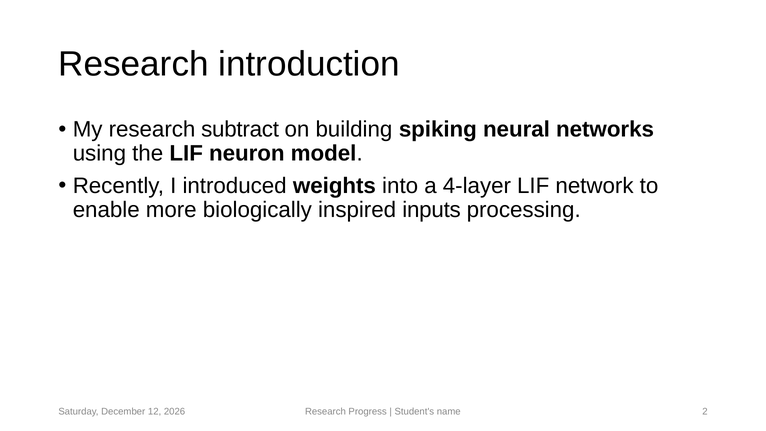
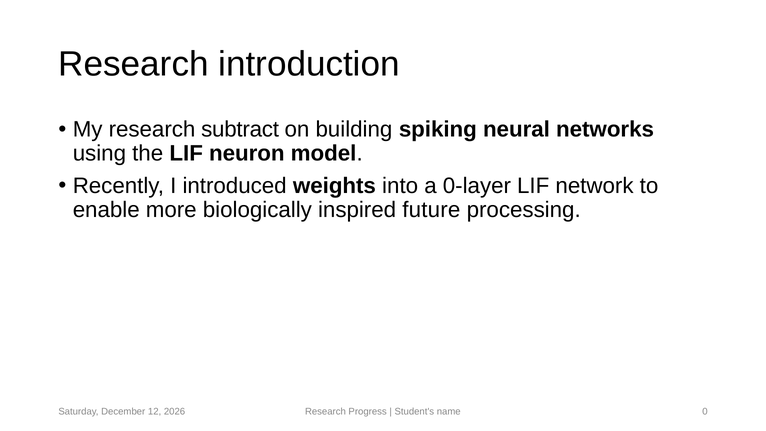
4-layer: 4-layer -> 0-layer
inputs: inputs -> future
2: 2 -> 0
